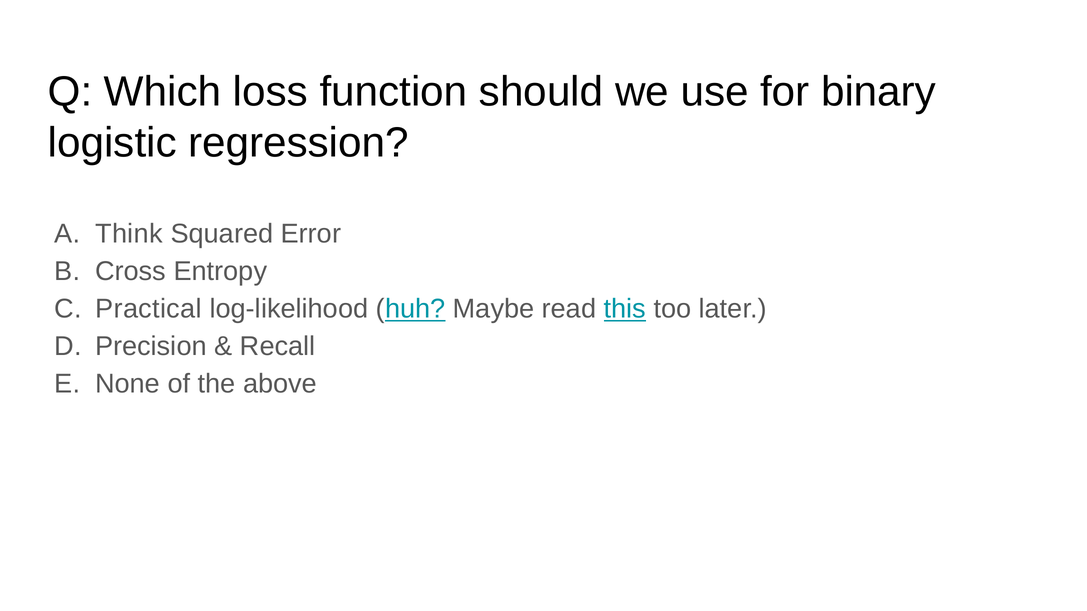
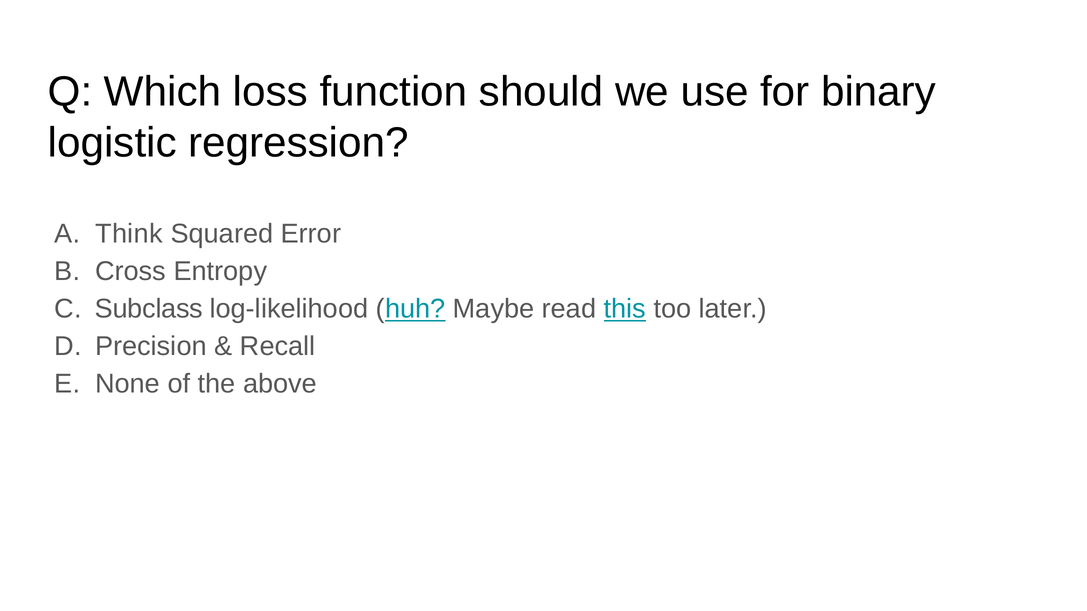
Practical: Practical -> Subclass
